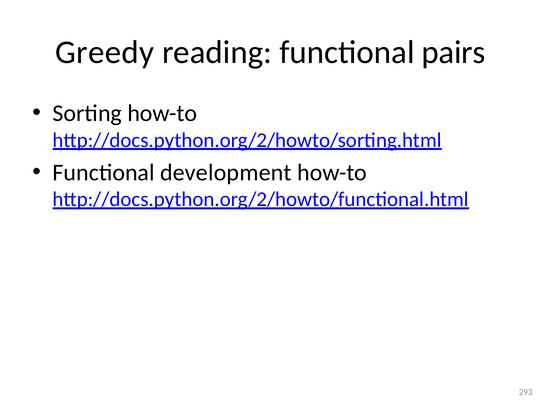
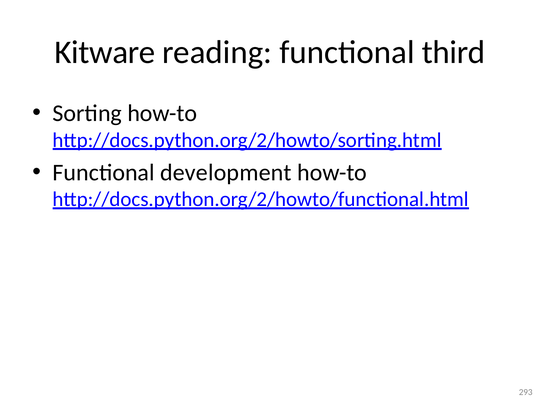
Greedy: Greedy -> Kitware
pairs: pairs -> third
